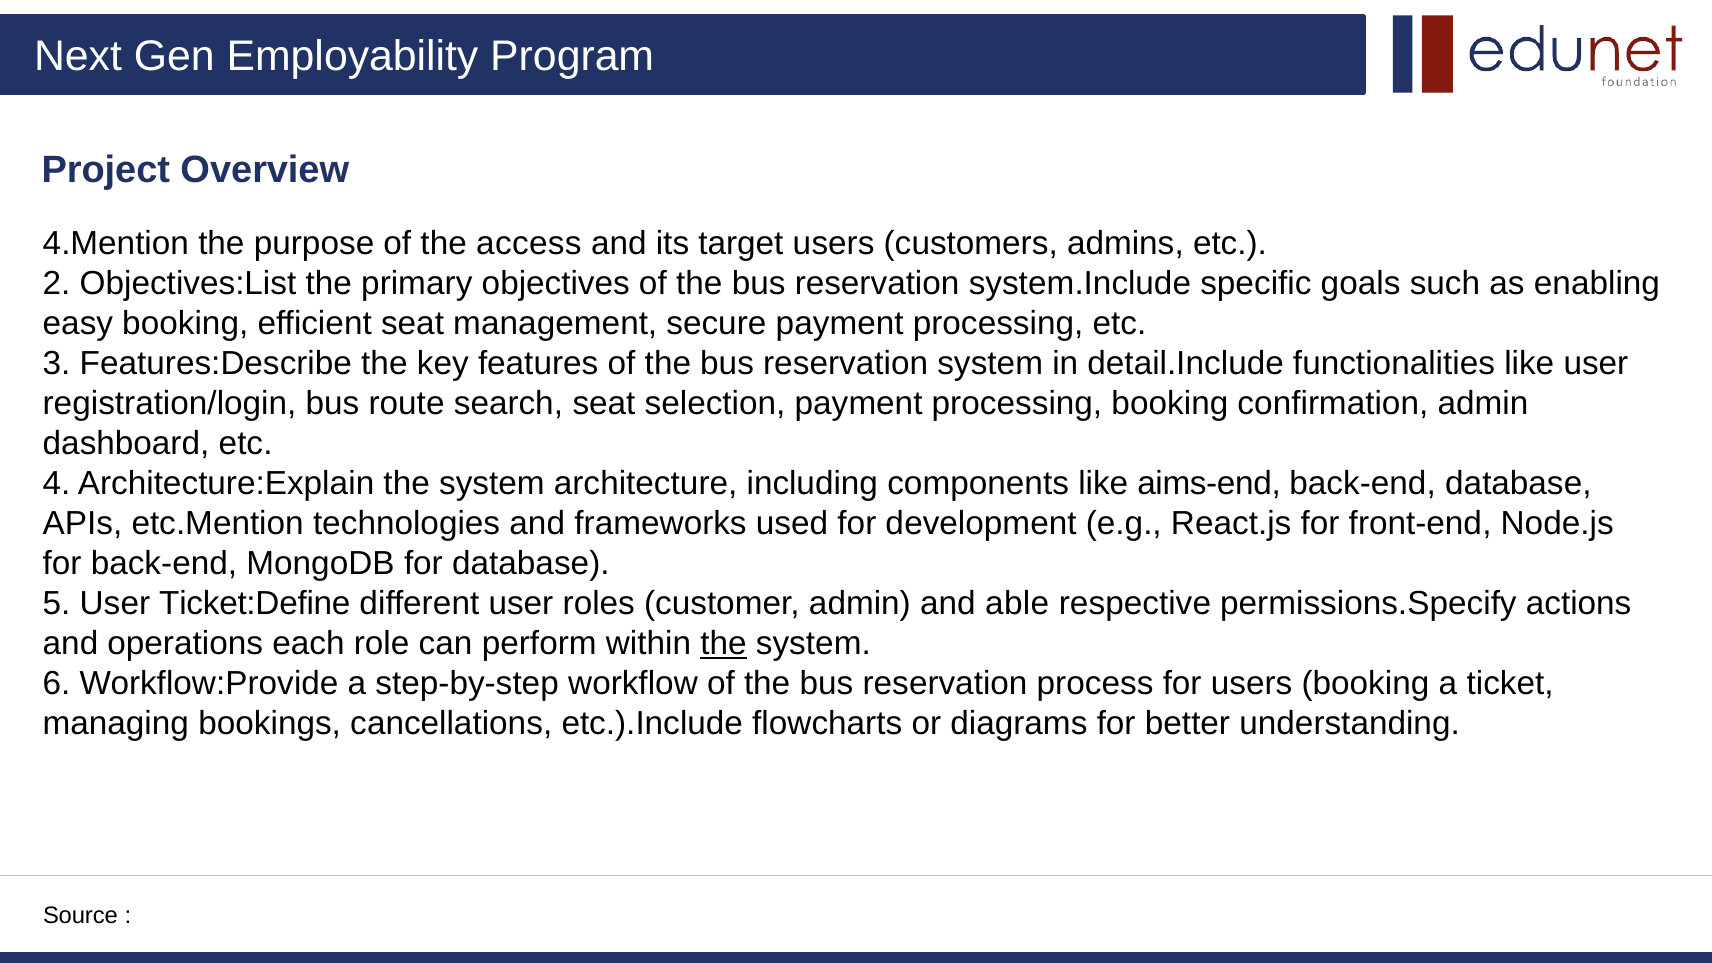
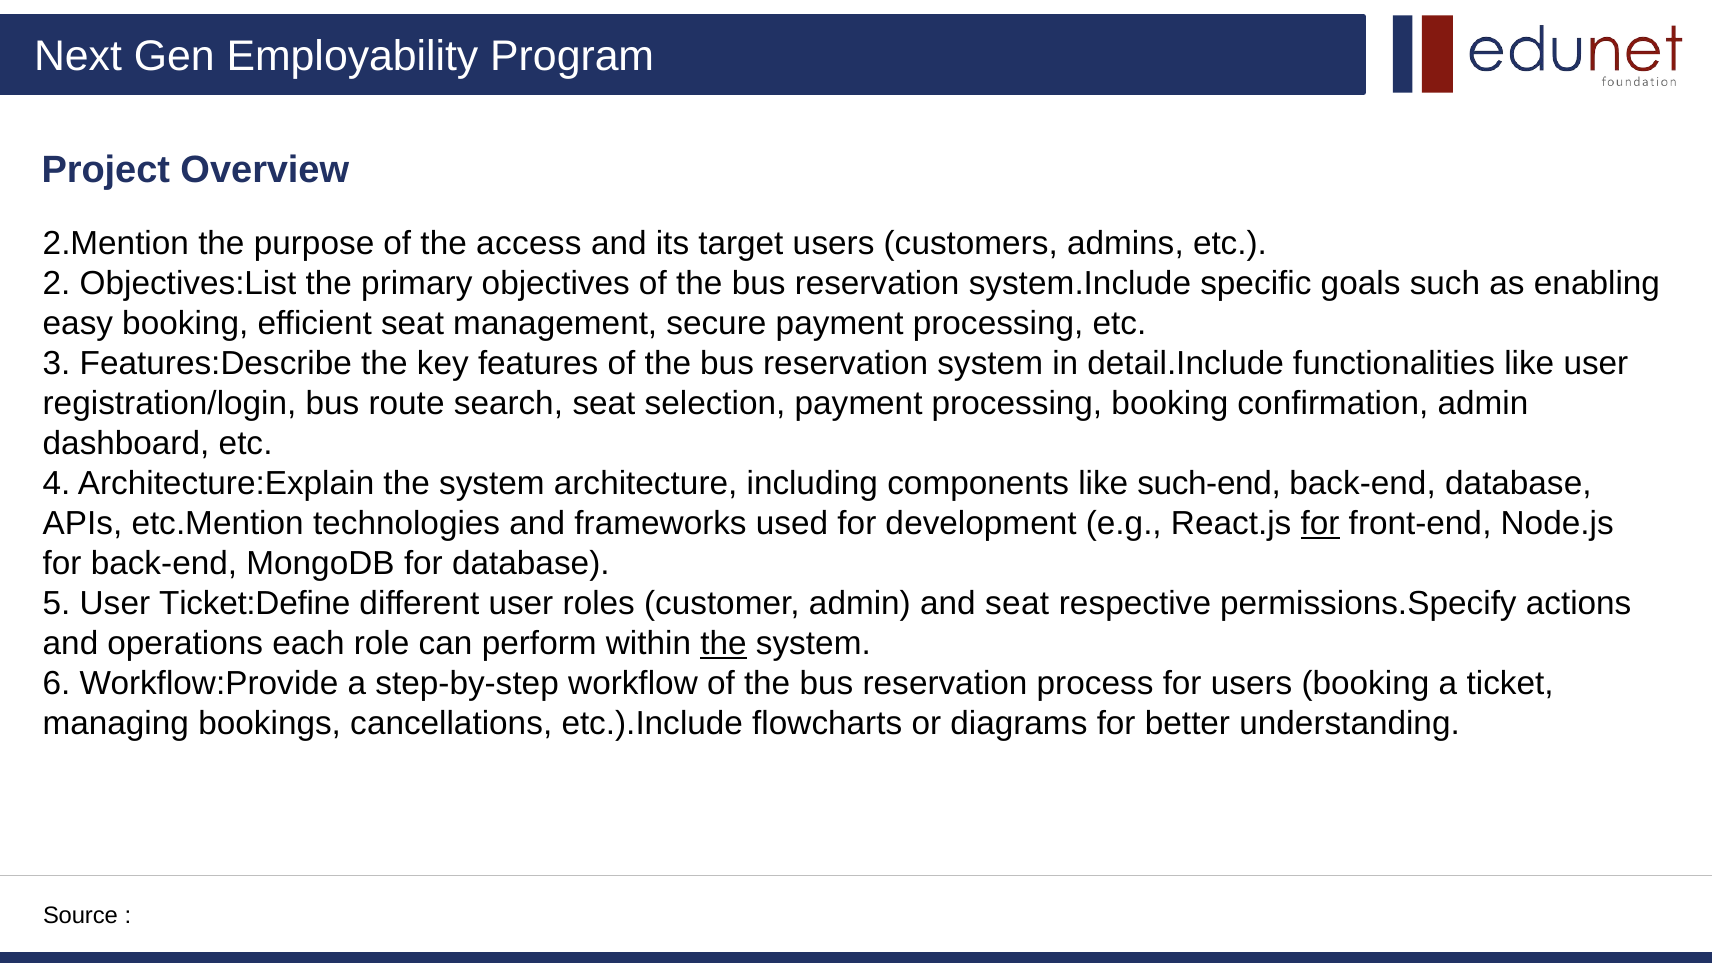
4.Mention: 4.Mention -> 2.Mention
aims-end: aims-end -> such-end
for at (1320, 524) underline: none -> present
and able: able -> seat
